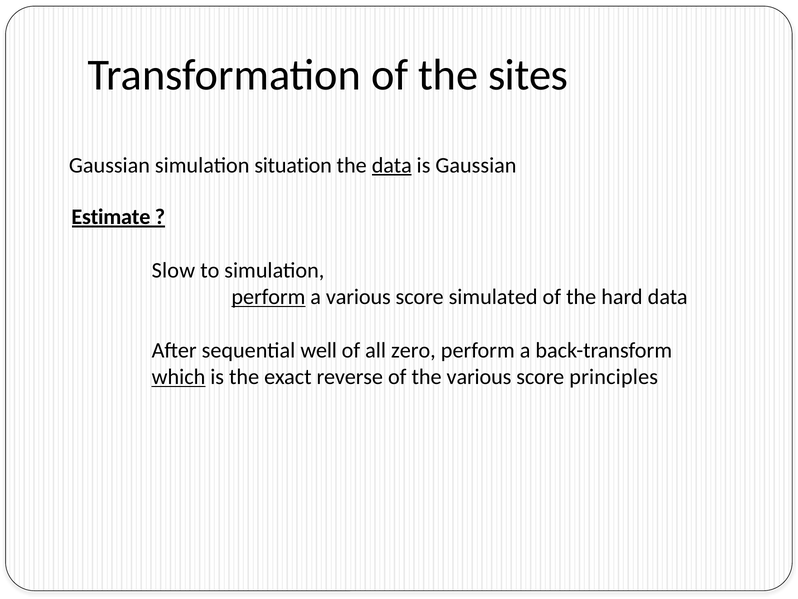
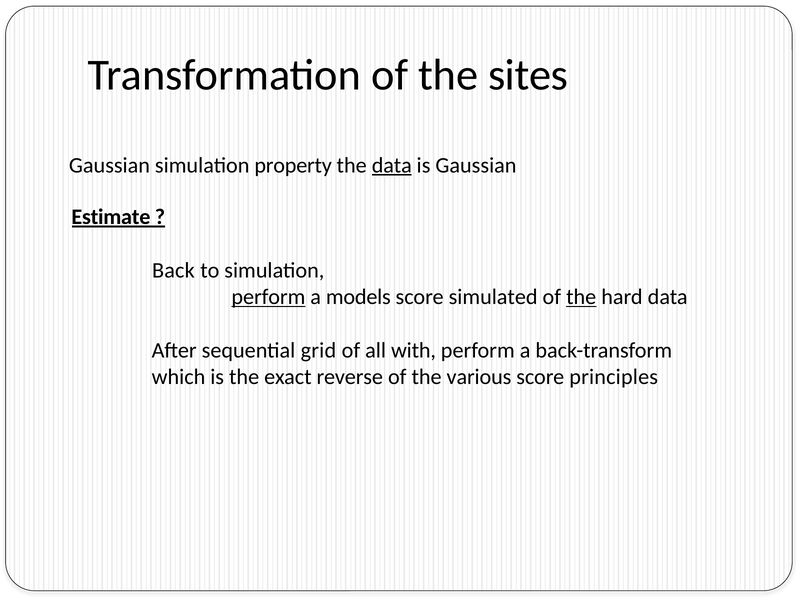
situation: situation -> property
Slow: Slow -> Back
a various: various -> models
the at (581, 297) underline: none -> present
well: well -> grid
zero: zero -> with
which underline: present -> none
